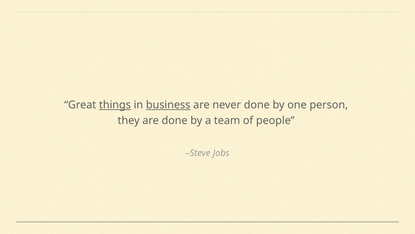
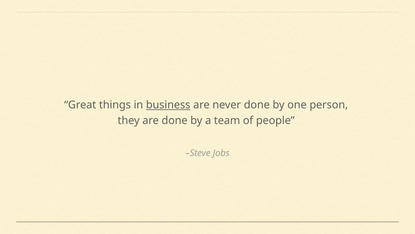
things underline: present -> none
